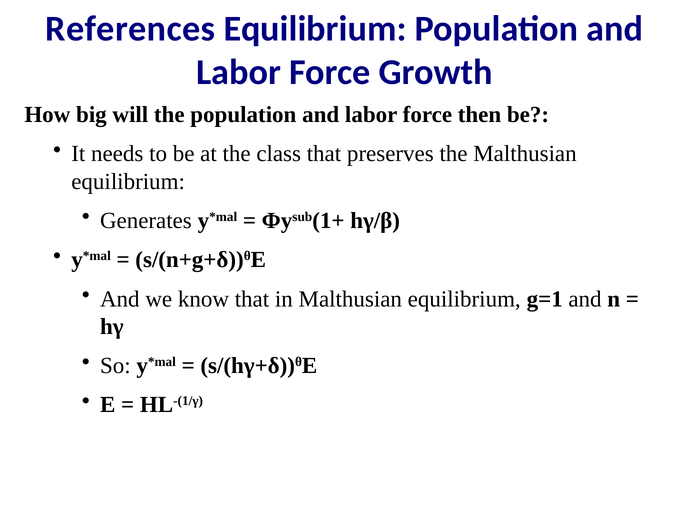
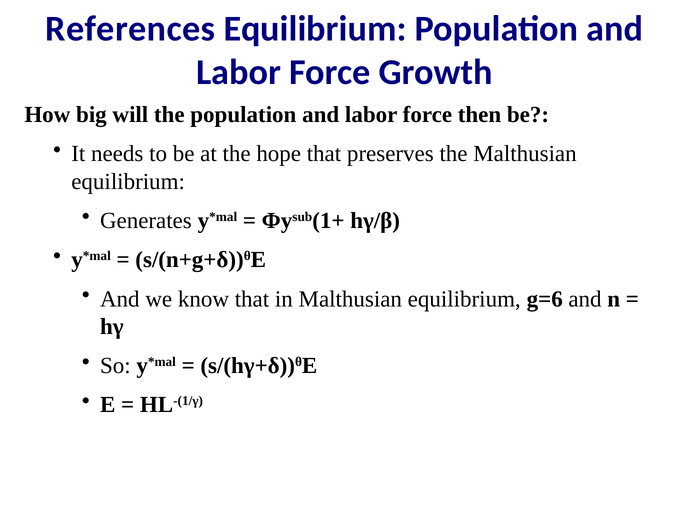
class: class -> hope
g=1: g=1 -> g=6
